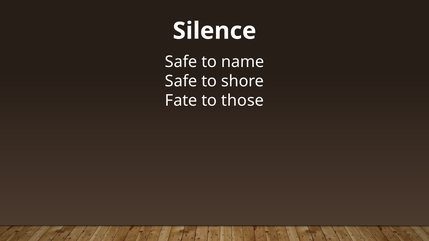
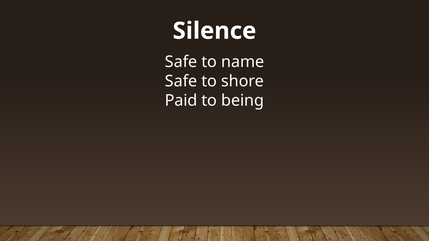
Fate: Fate -> Paid
those: those -> being
